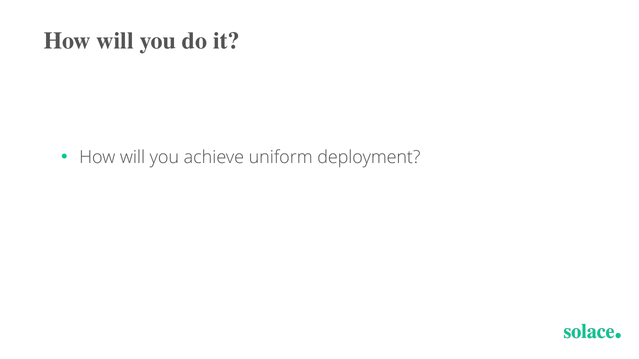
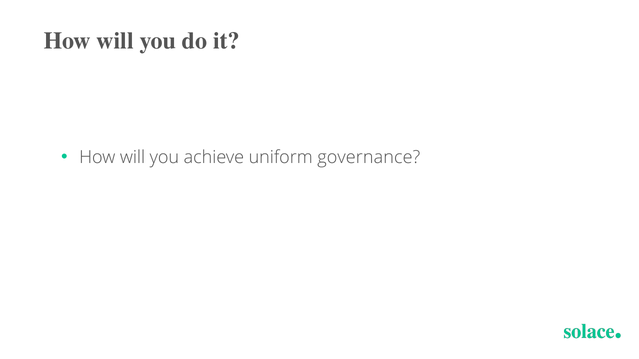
deployment: deployment -> governance
